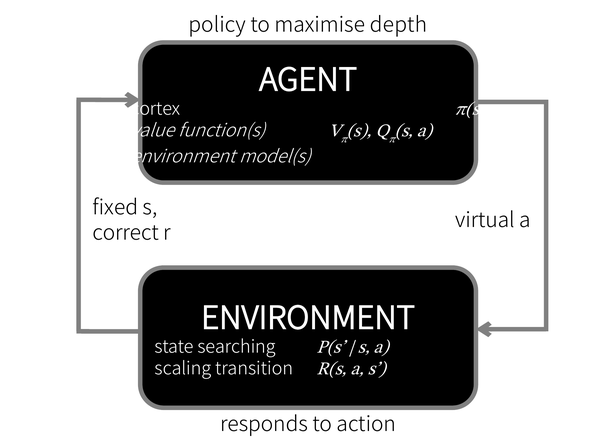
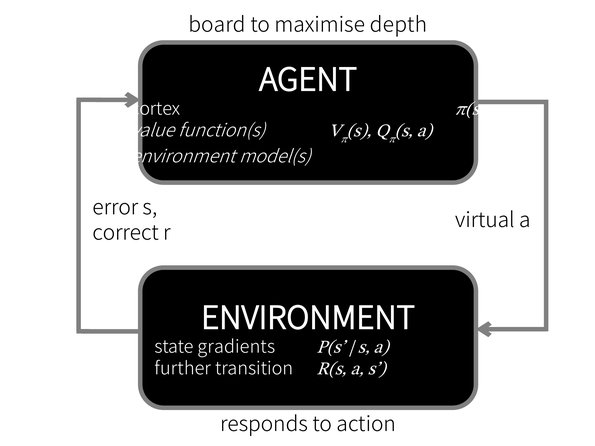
policy: policy -> board
fixed: fixed -> error
searching: searching -> gradients
scaling: scaling -> further
